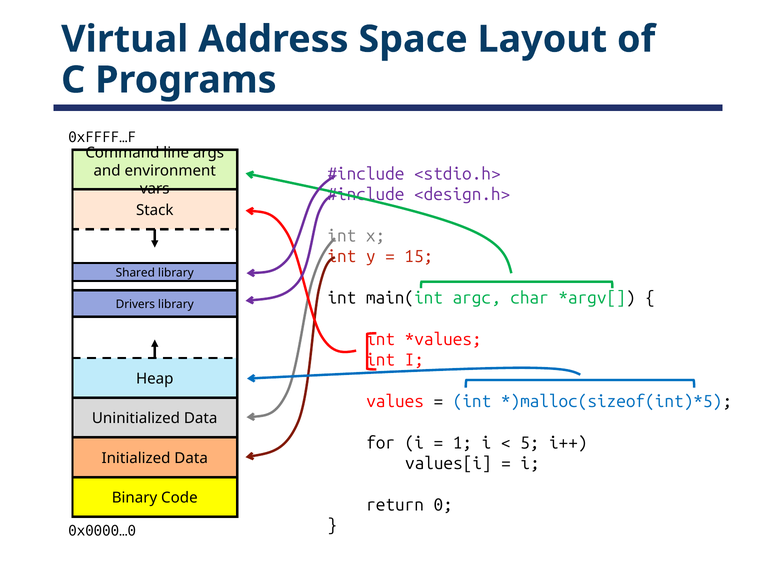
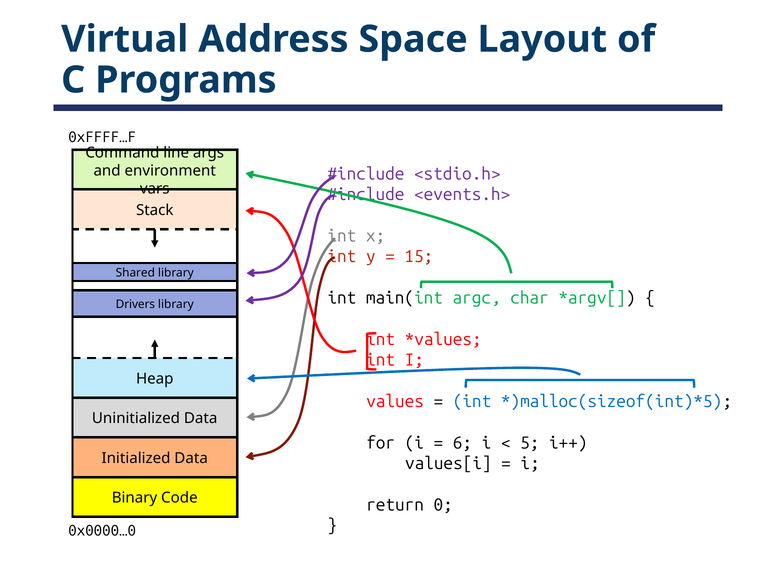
<design.h>: <design.h> -> <events.h>
1: 1 -> 6
